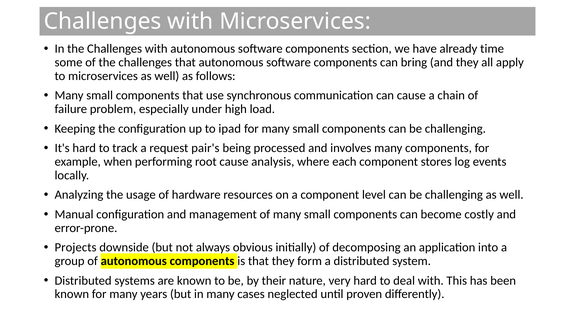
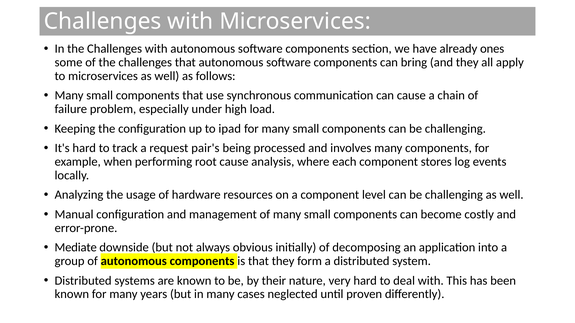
time: time -> ones
Projects: Projects -> Mediate
